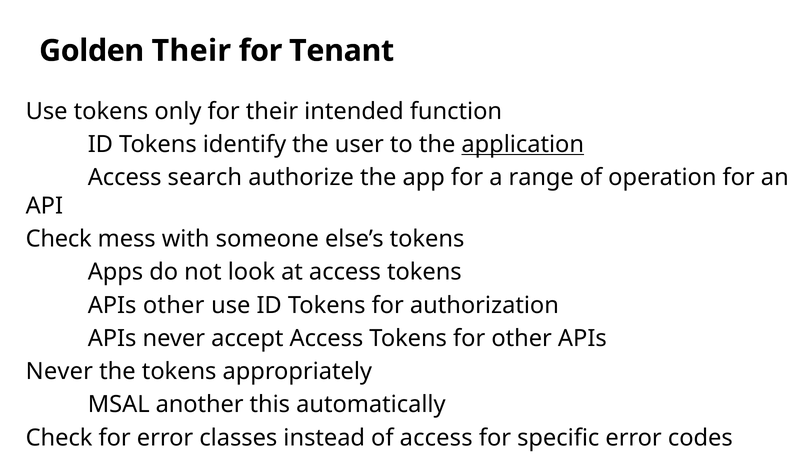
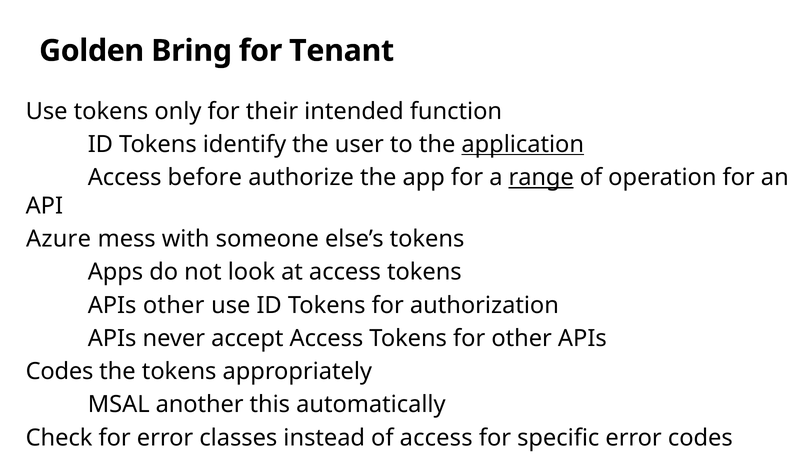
Golden Their: Their -> Bring
search: search -> before
range underline: none -> present
Check at (59, 239): Check -> Azure
Never at (59, 372): Never -> Codes
